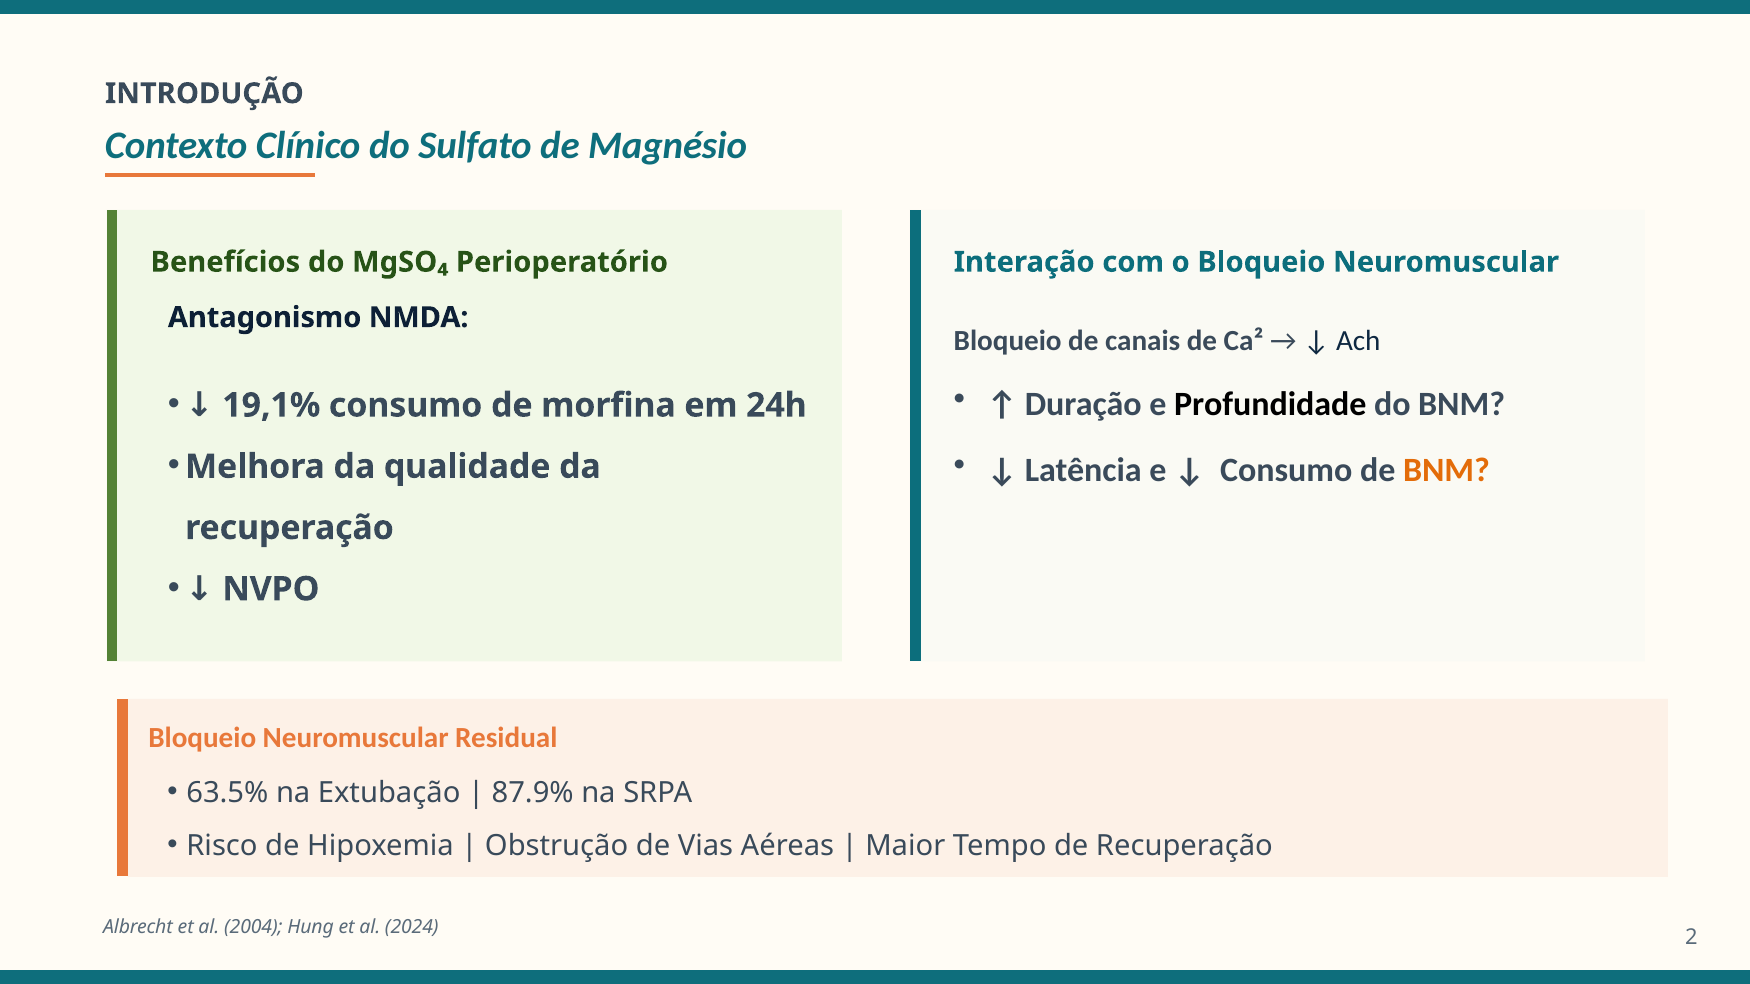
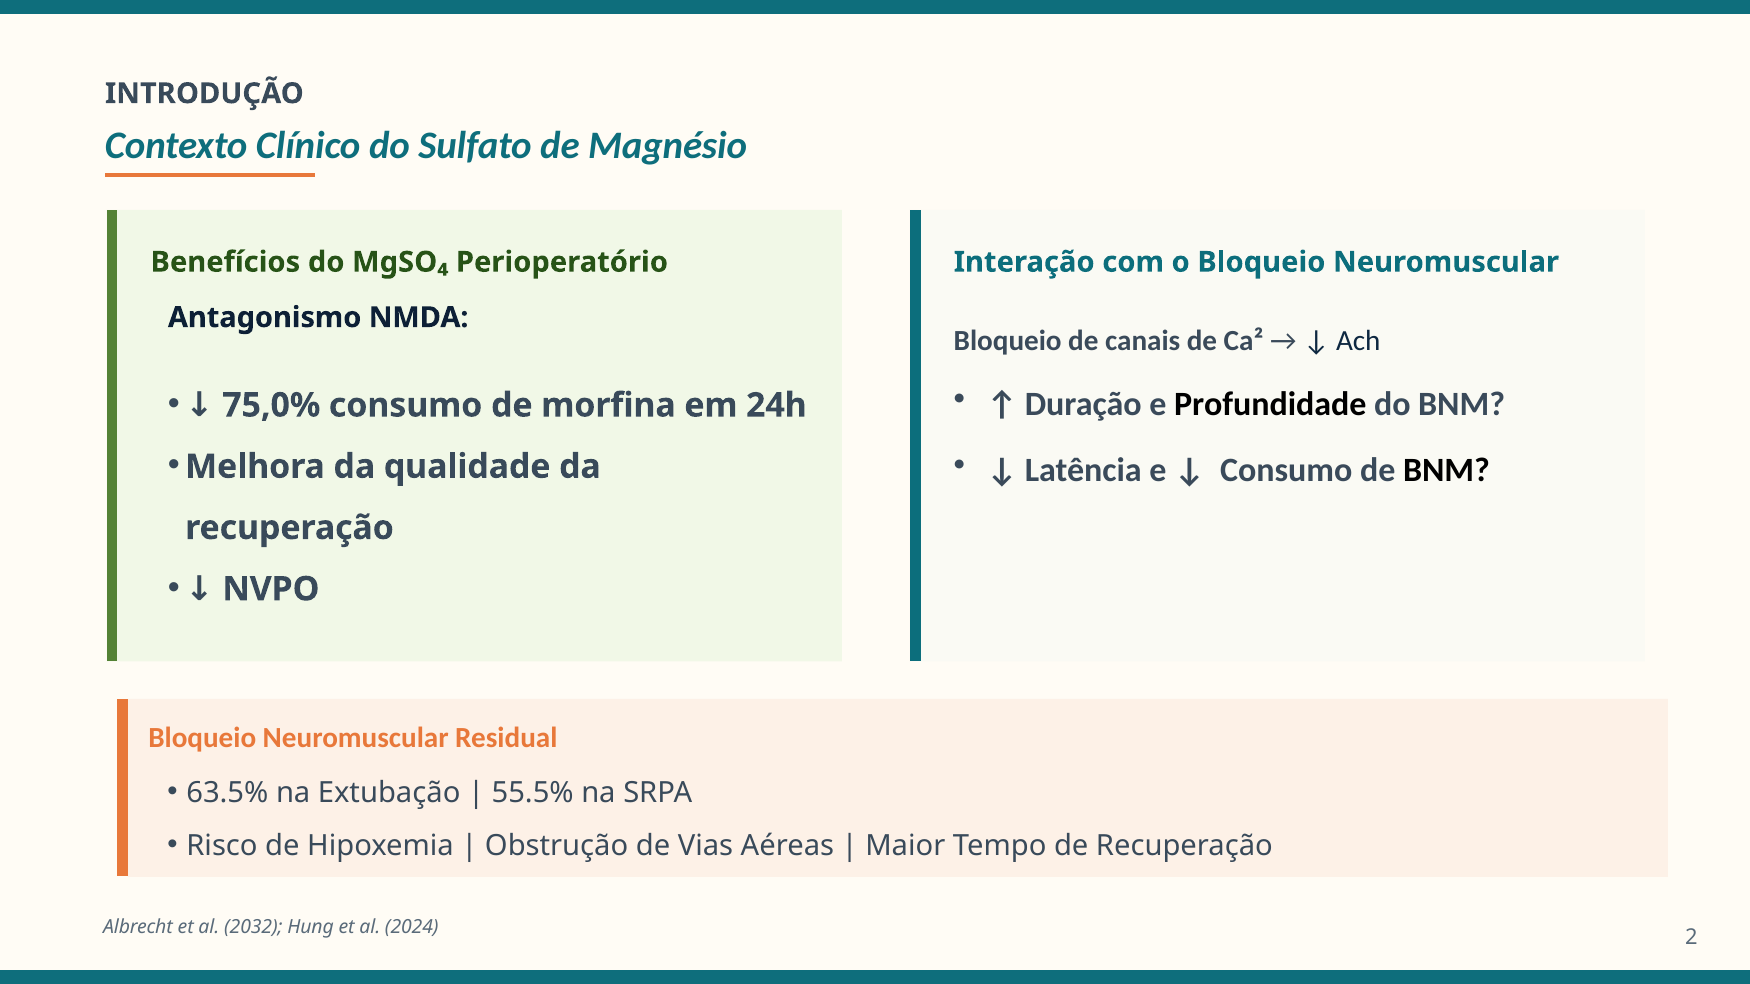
19,1%: 19,1% -> 75,0%
BNM at (1446, 471) colour: orange -> black
87.9%: 87.9% -> 55.5%
2004: 2004 -> 2032
